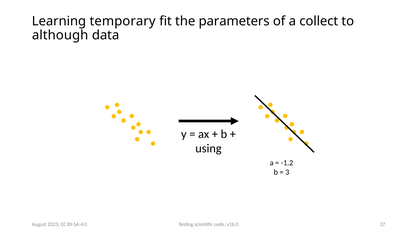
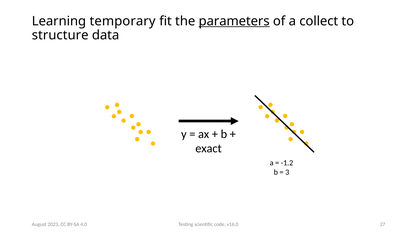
parameters underline: none -> present
although: although -> structure
using: using -> exact
